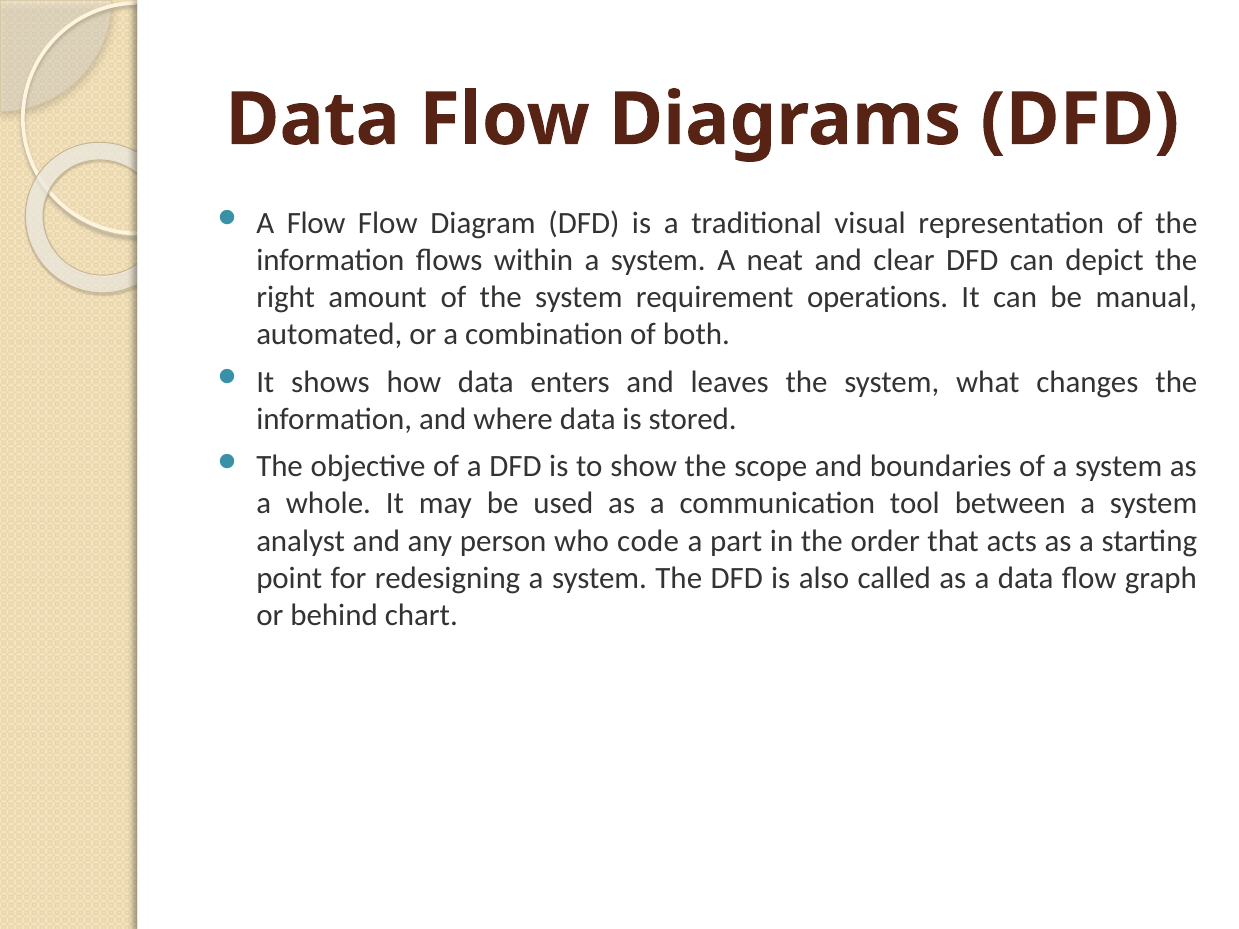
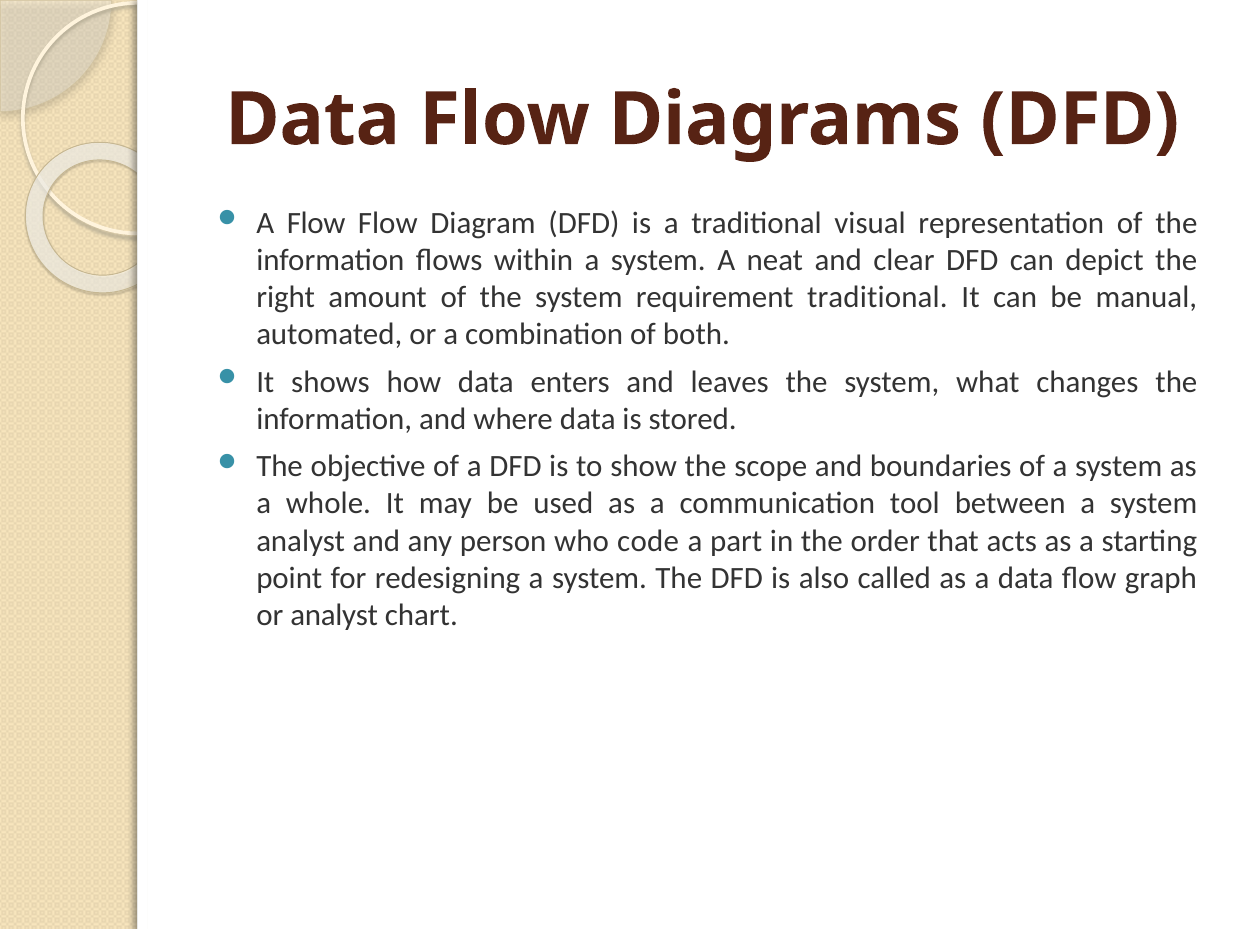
requirement operations: operations -> traditional
or behind: behind -> analyst
